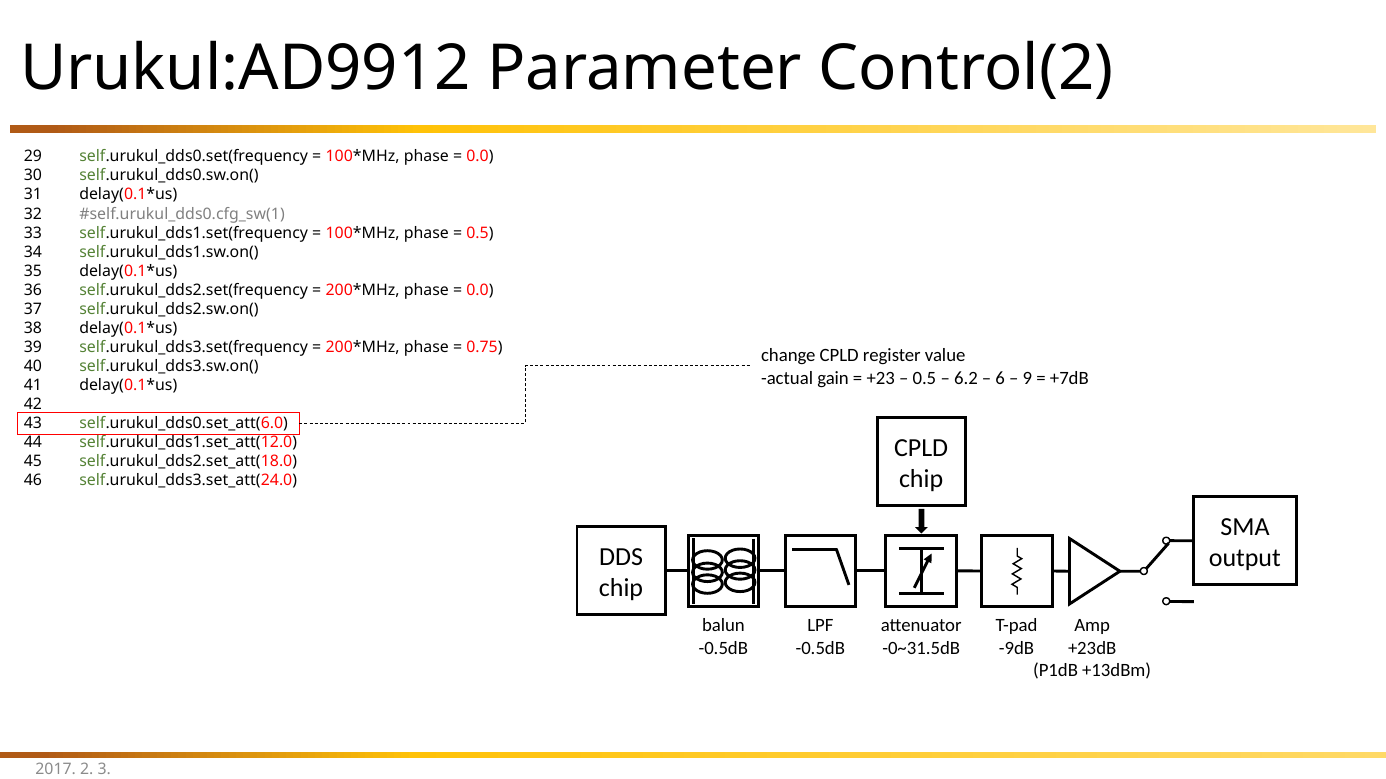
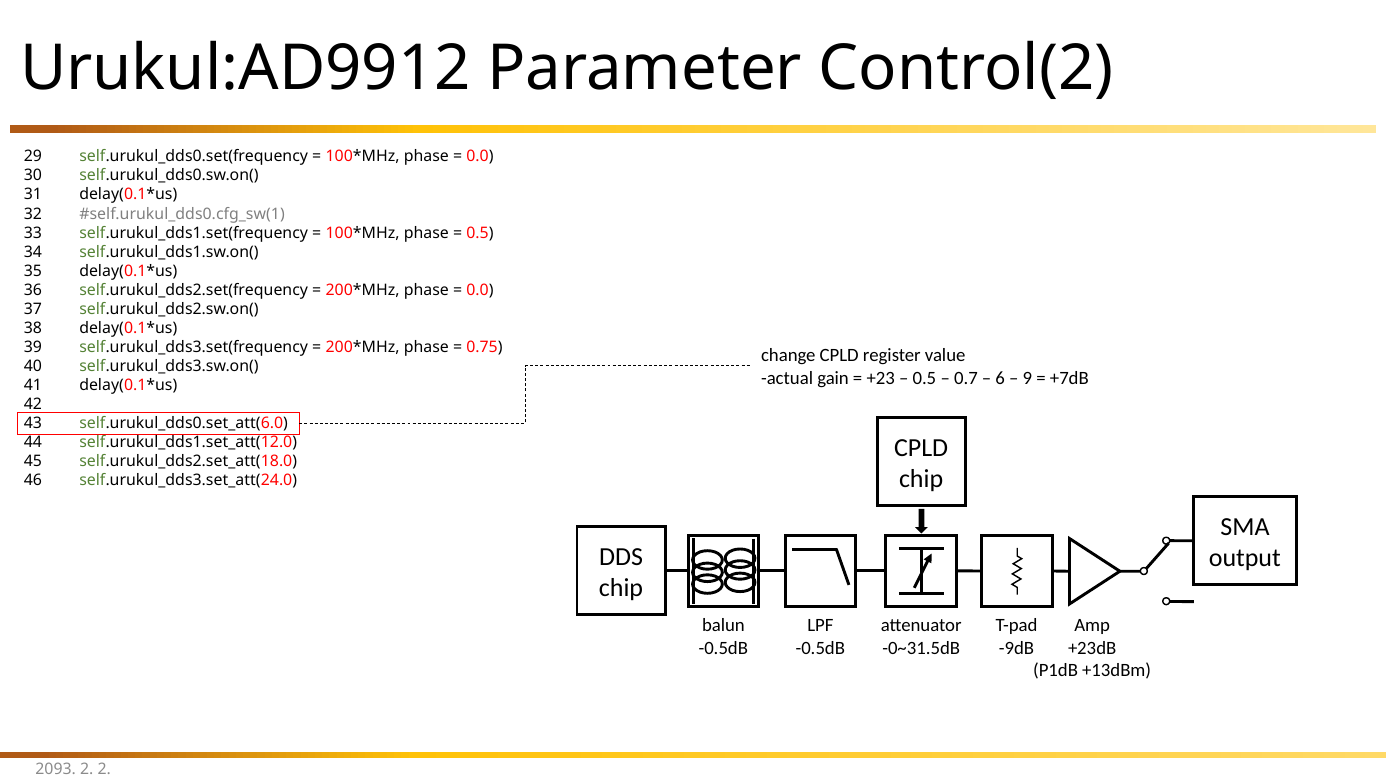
6.2: 6.2 -> 0.7
2017: 2017 -> 2093
2 3: 3 -> 2
